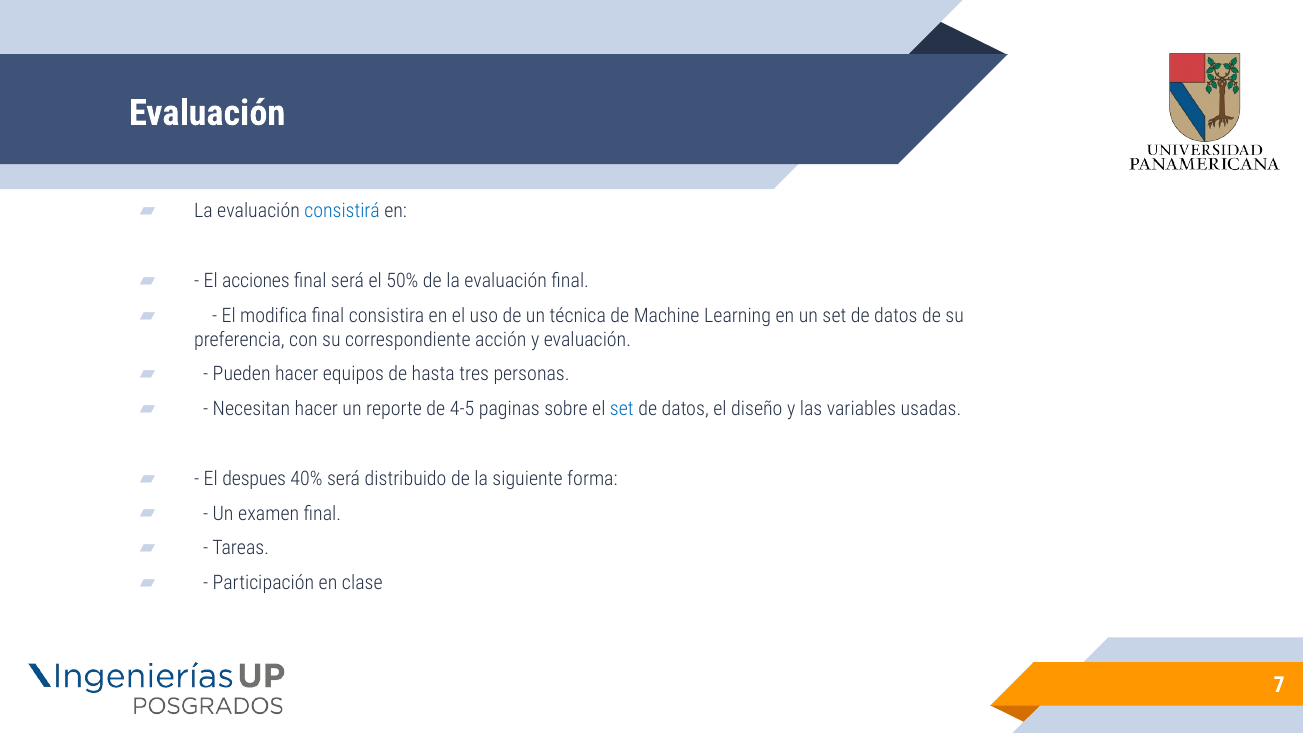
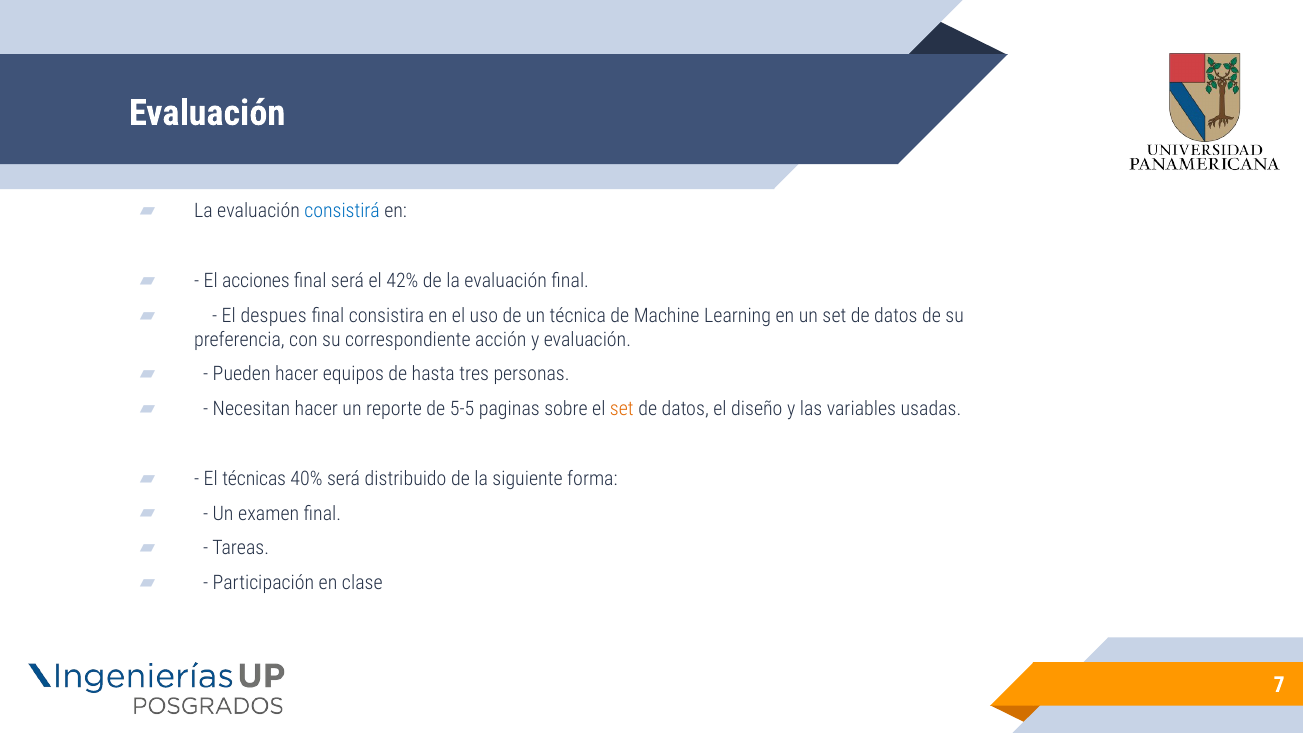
50%: 50% -> 42%
modifica: modifica -> despues
4-5: 4-5 -> 5-5
set at (622, 409) colour: blue -> orange
despues: despues -> técnicas
